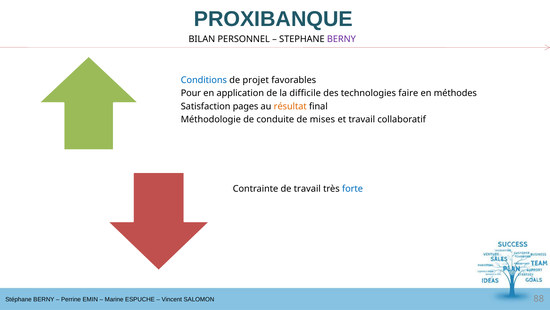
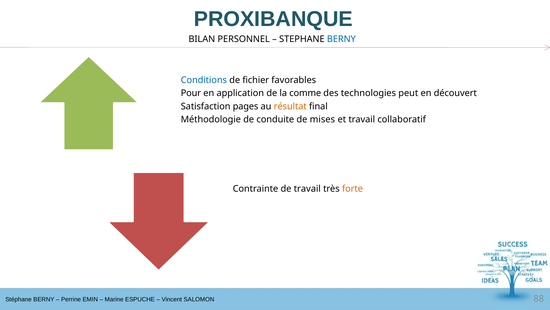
BERNY at (341, 39) colour: purple -> blue
projet: projet -> fichier
difficile: difficile -> comme
faire: faire -> peut
méthodes: méthodes -> découvert
forte colour: blue -> orange
